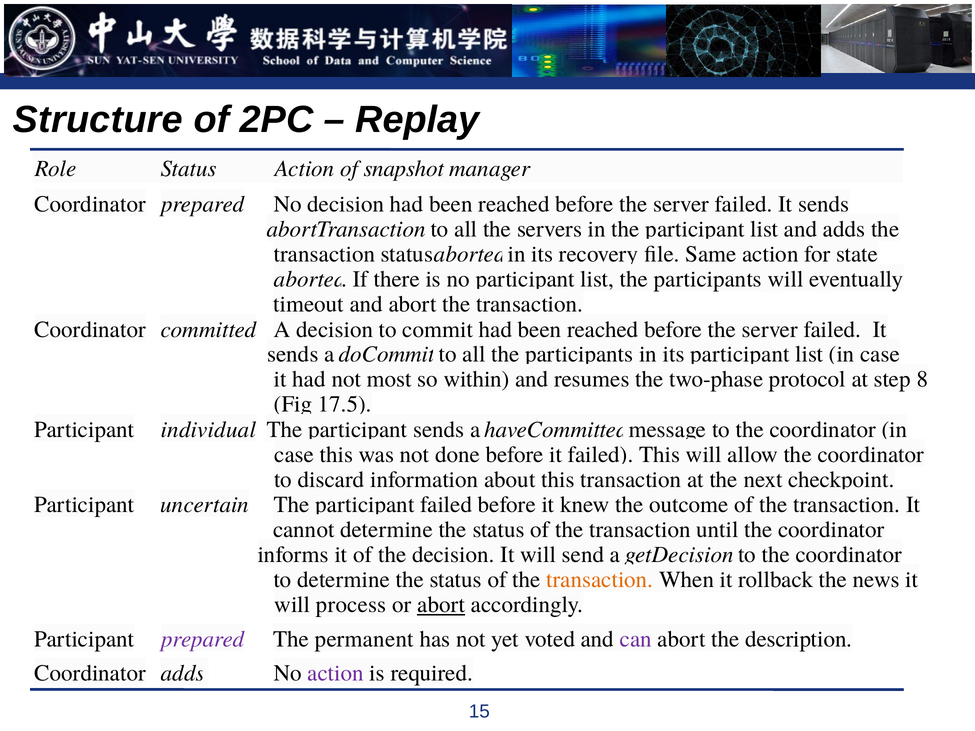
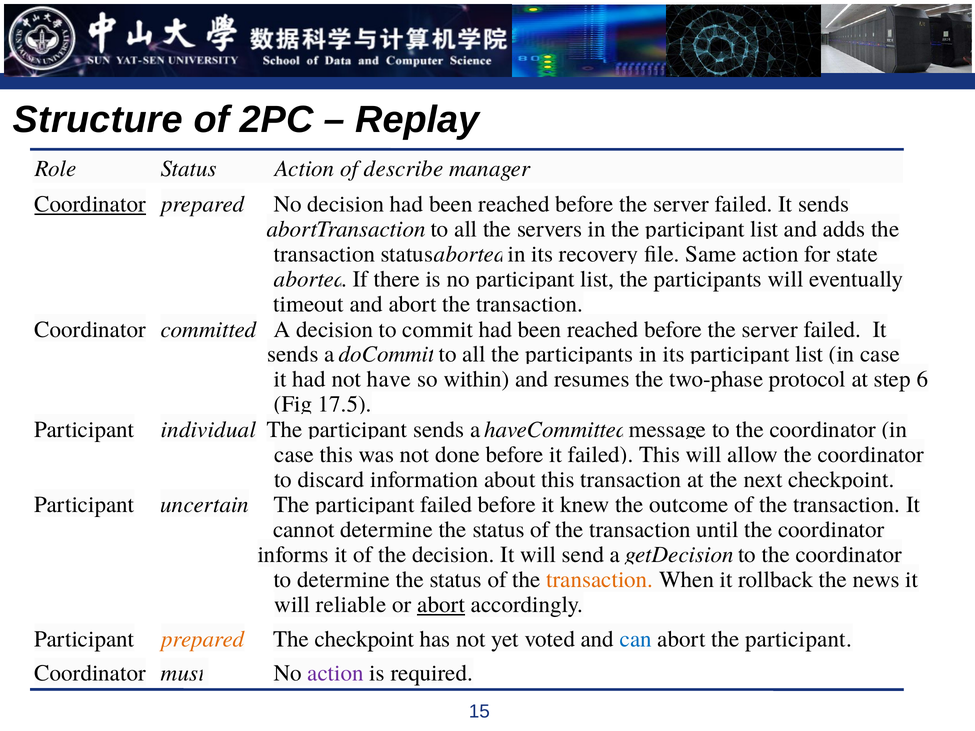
snapshot: snapshot -> describe
Coordinator at (90, 204) underline: none -> present
most: most -> have
8: 8 -> 6
process: process -> reliable
prepared at (203, 639) colour: purple -> orange
The permanent: permanent -> checkpoint
can colour: purple -> blue
abort the description: description -> participant
Coordinator adds: adds -> must
